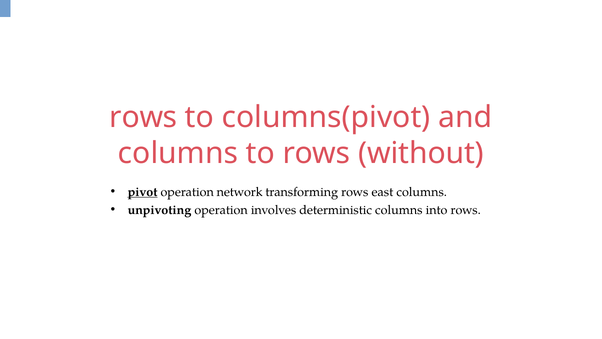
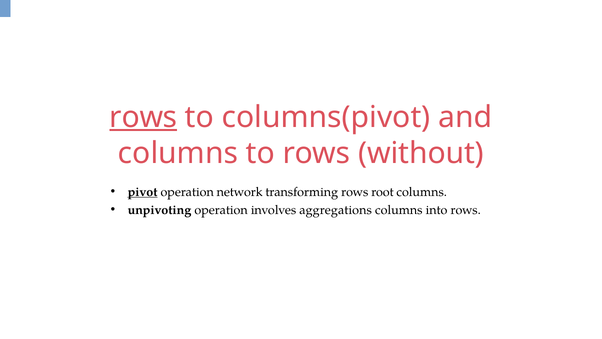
rows at (143, 117) underline: none -> present
east: east -> root
deterministic: deterministic -> aggregations
